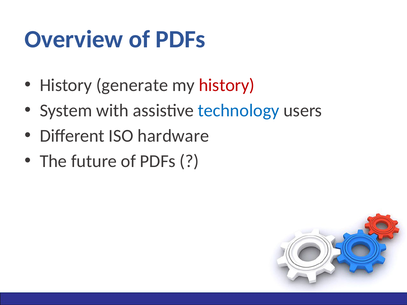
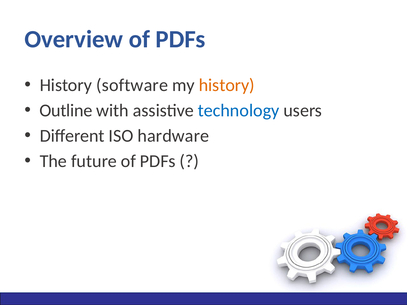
generate: generate -> software
history at (227, 85) colour: red -> orange
System: System -> Outline
